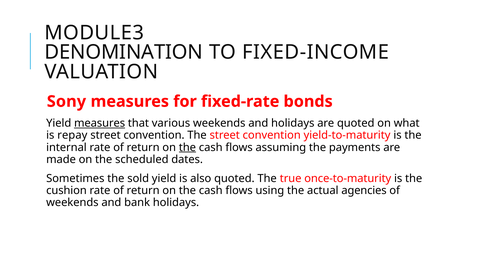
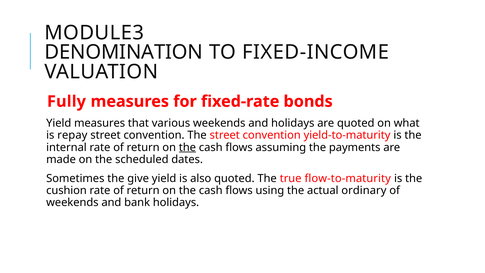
Sony: Sony -> Fully
measures at (100, 123) underline: present -> none
sold: sold -> give
once-to-maturity: once-to-maturity -> flow-to-maturity
agencies: agencies -> ordinary
